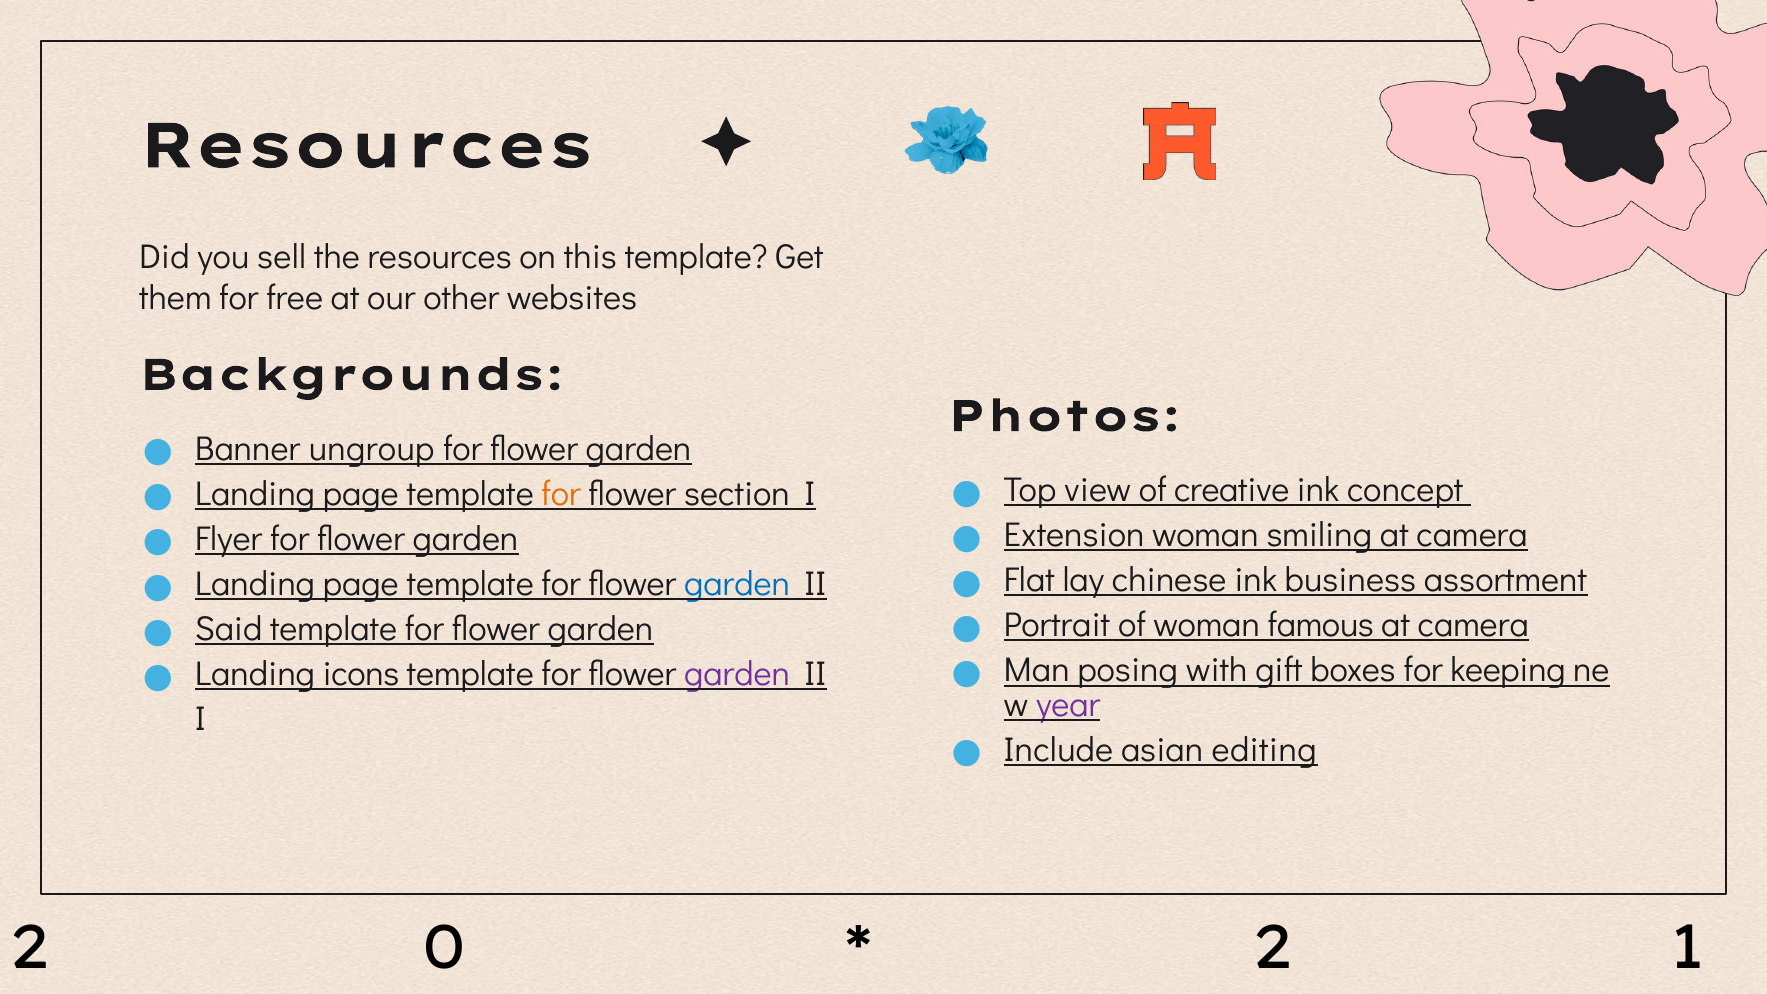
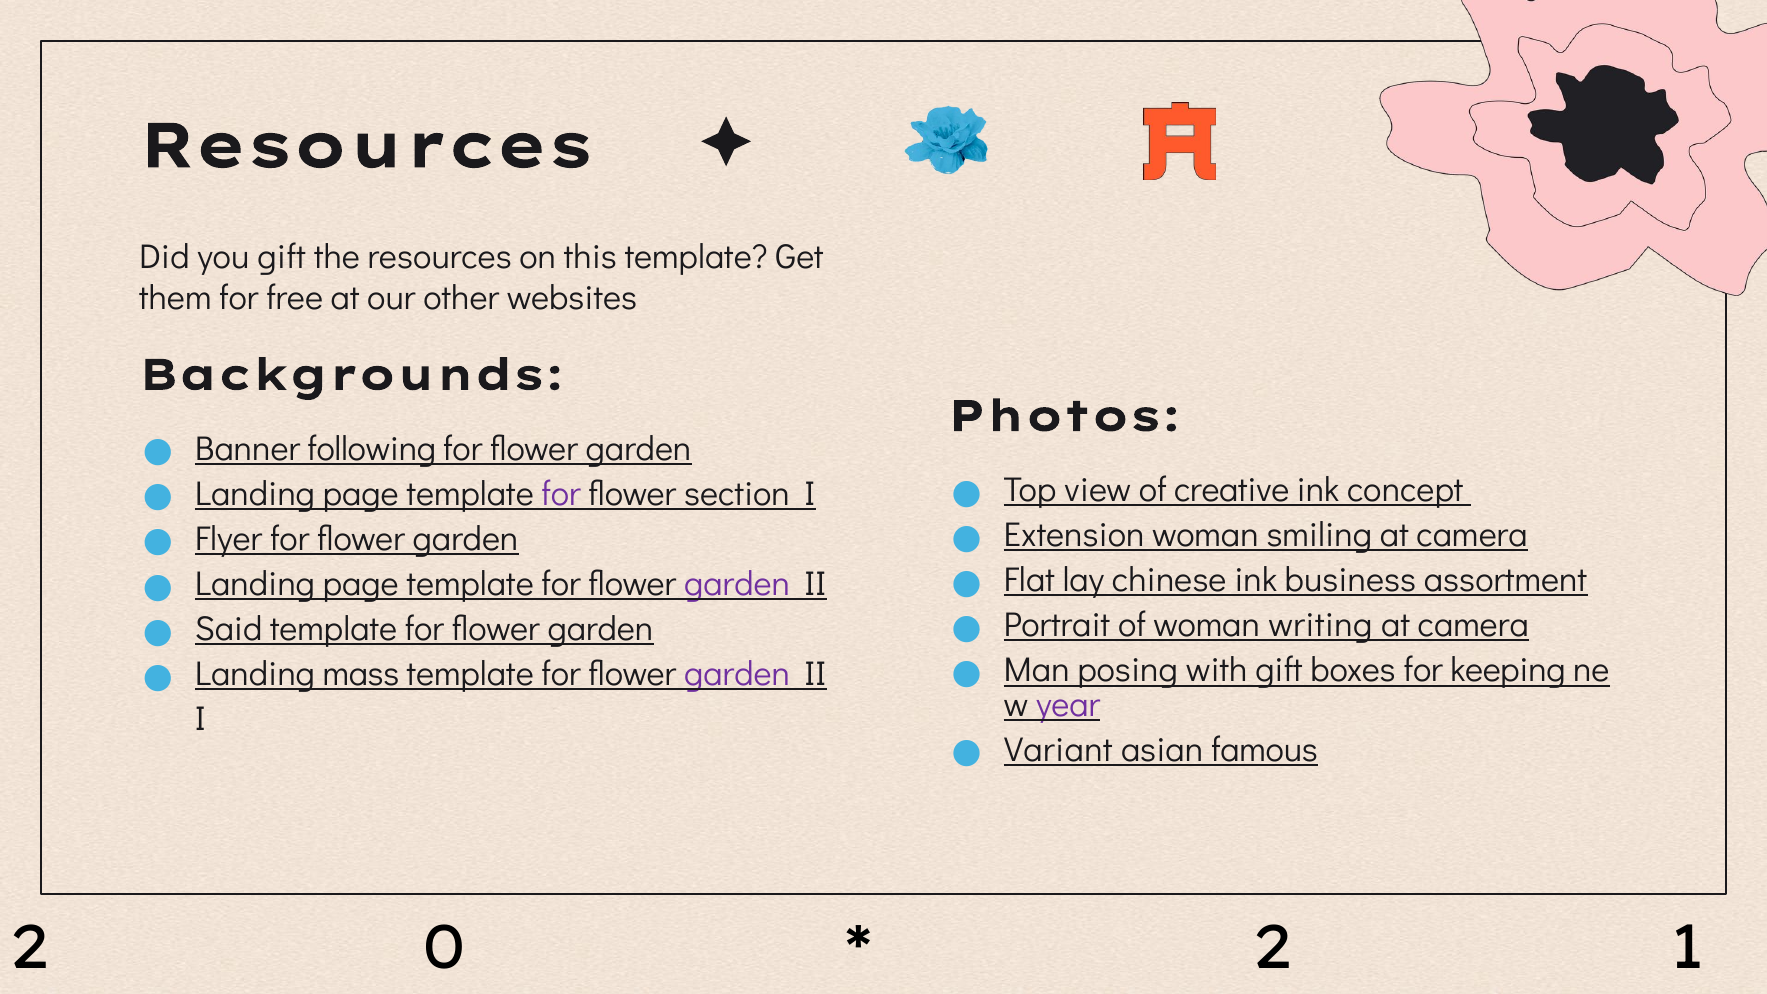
you sell: sell -> gift
ungroup: ungroup -> following
for at (561, 494) colour: orange -> purple
garden at (737, 584) colour: blue -> purple
famous: famous -> writing
icons: icons -> mass
Include: Include -> Variant
editing: editing -> famous
